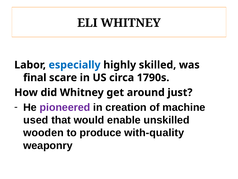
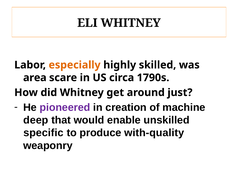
especially colour: blue -> orange
final: final -> area
used: used -> deep
wooden: wooden -> specific
